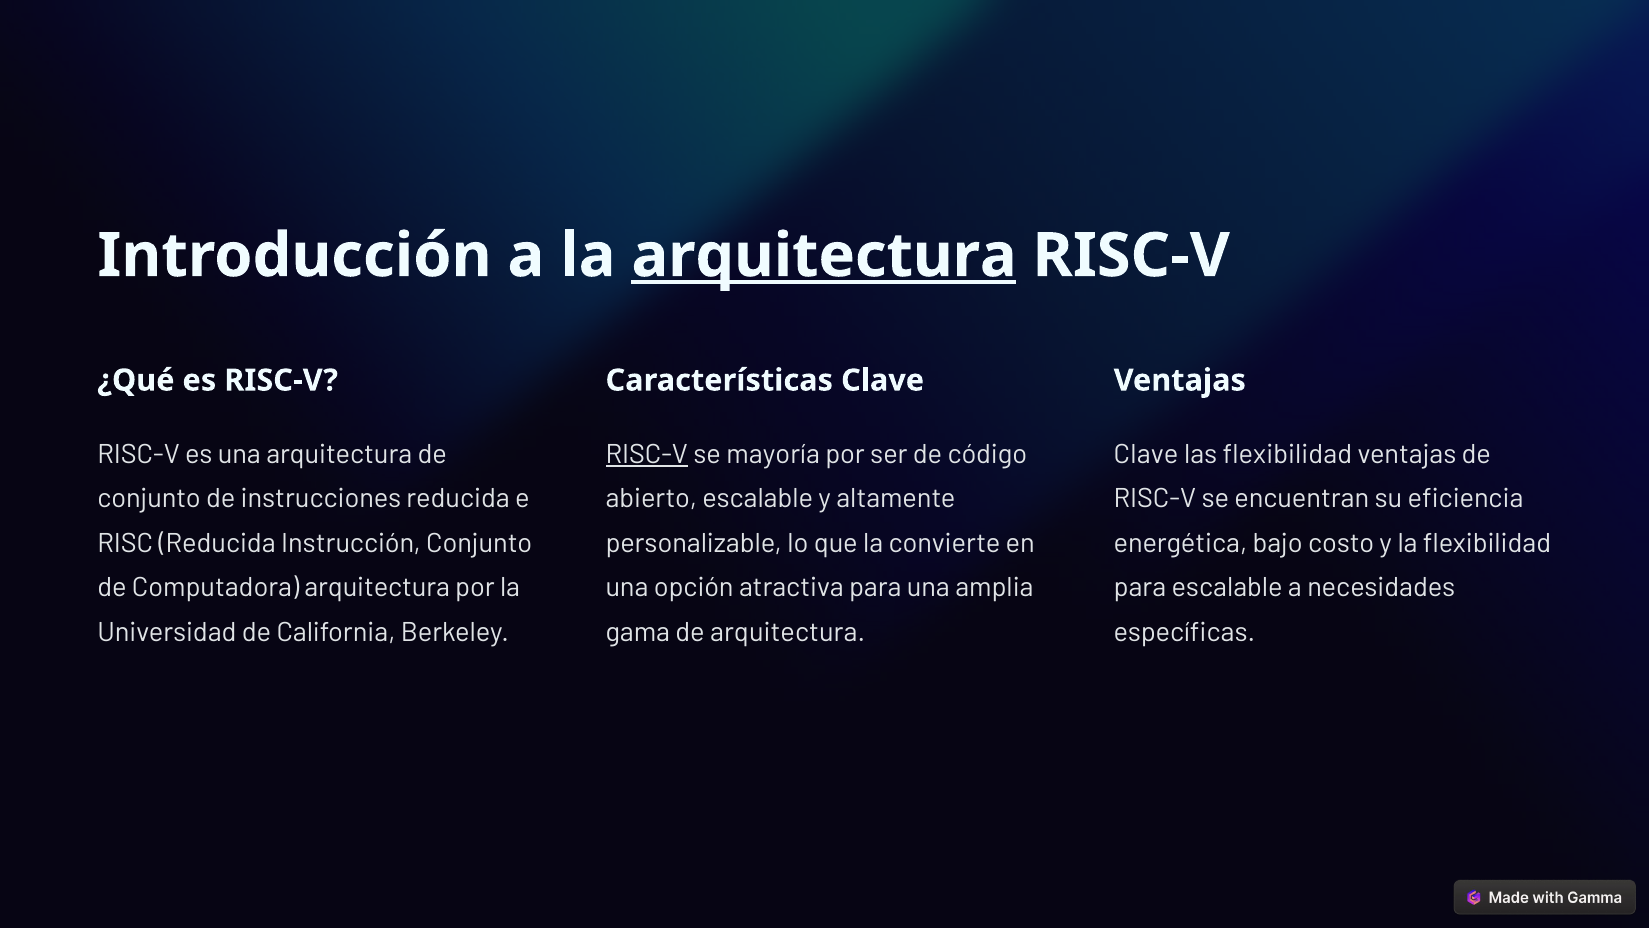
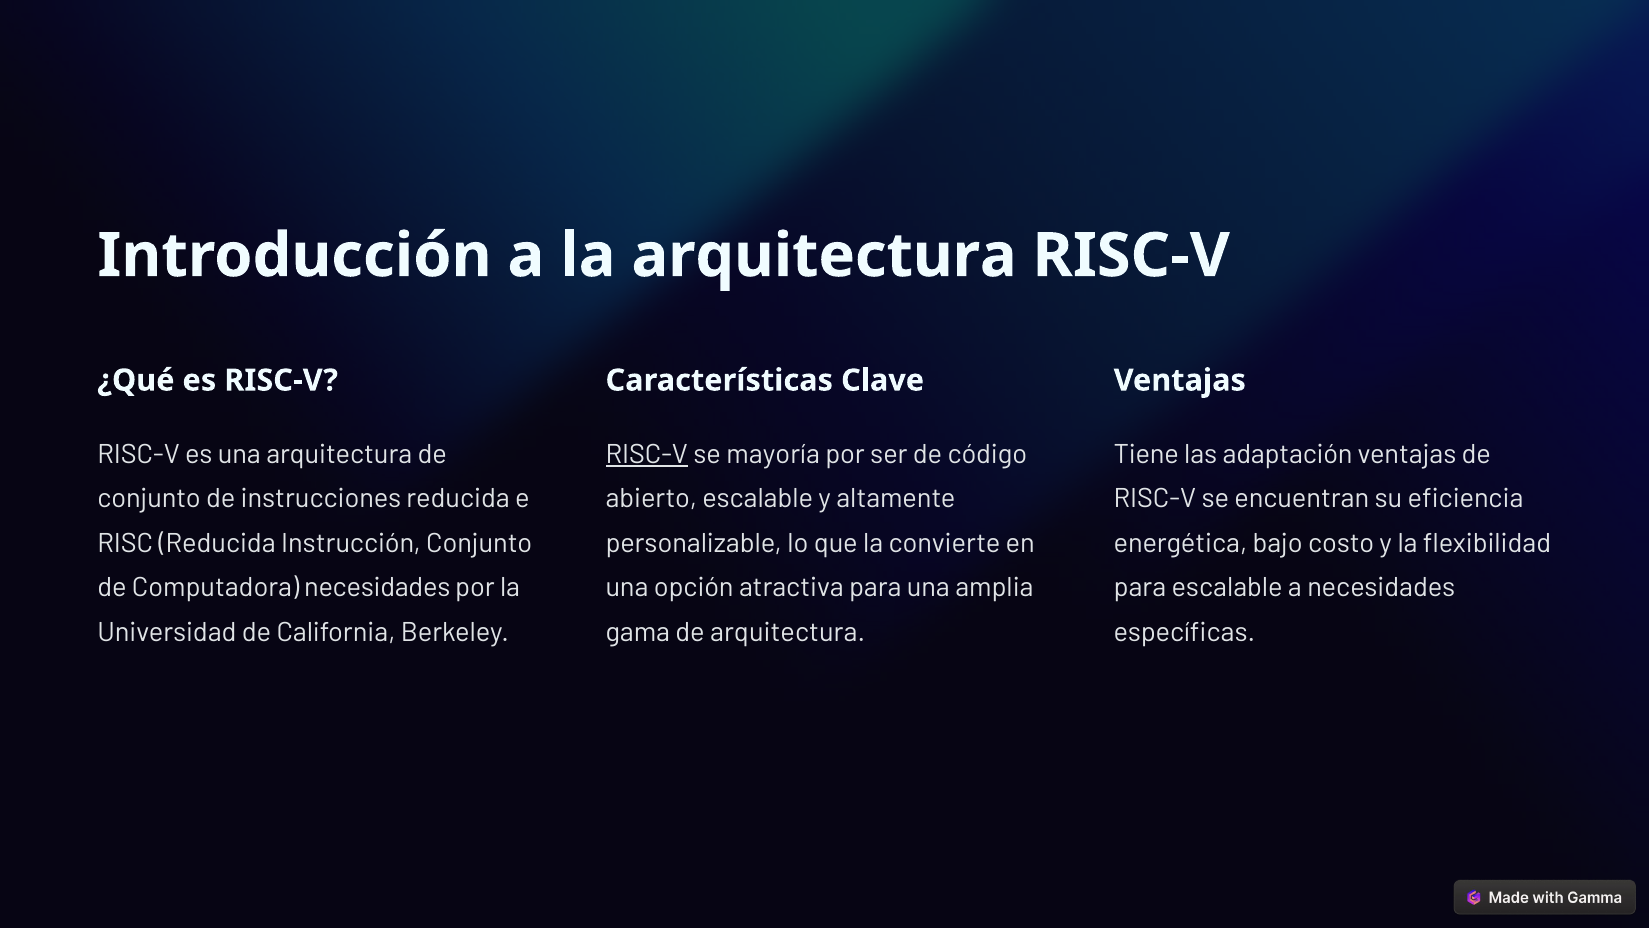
arquitectura at (824, 256) underline: present -> none
Clave at (1146, 454): Clave -> Tiene
las flexibilidad: flexibilidad -> adaptación
Computadora arquitectura: arquitectura -> necesidades
